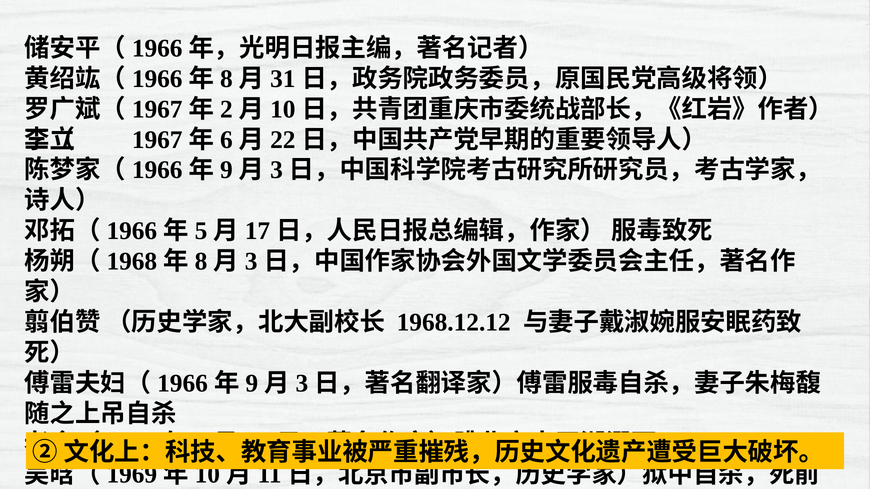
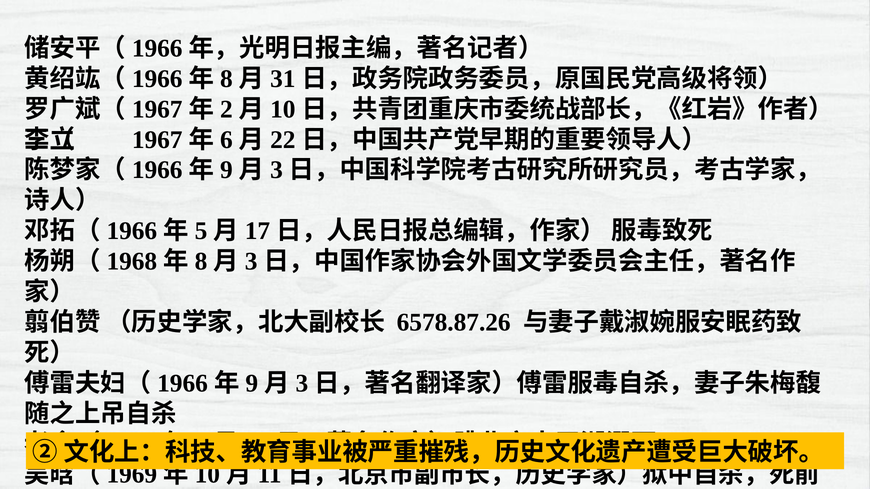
1968.12.12: 1968.12.12 -> 6578.87.26
